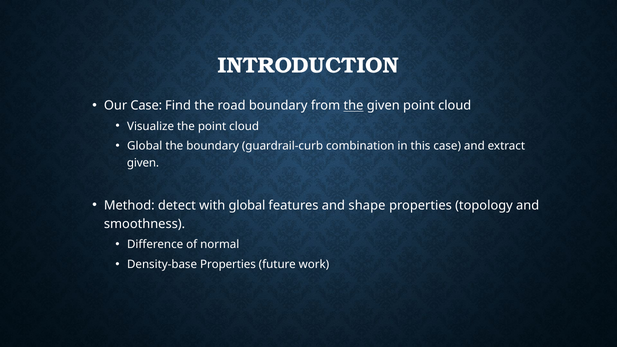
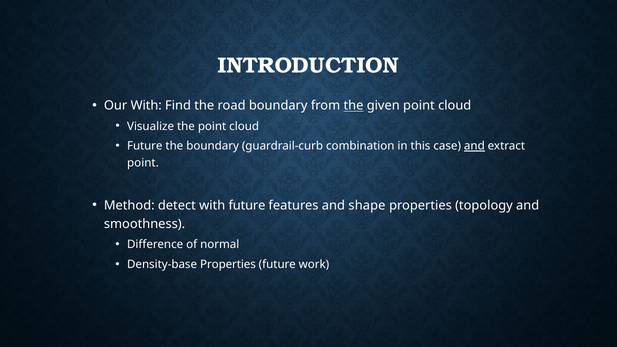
Our Case: Case -> With
Global at (145, 146): Global -> Future
and at (474, 146) underline: none -> present
given at (143, 163): given -> point
with global: global -> future
